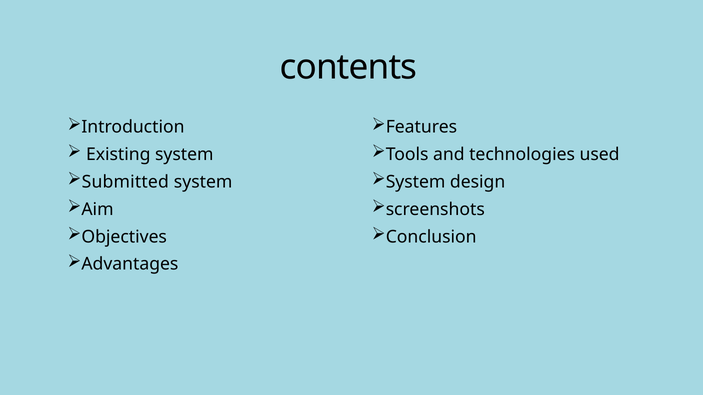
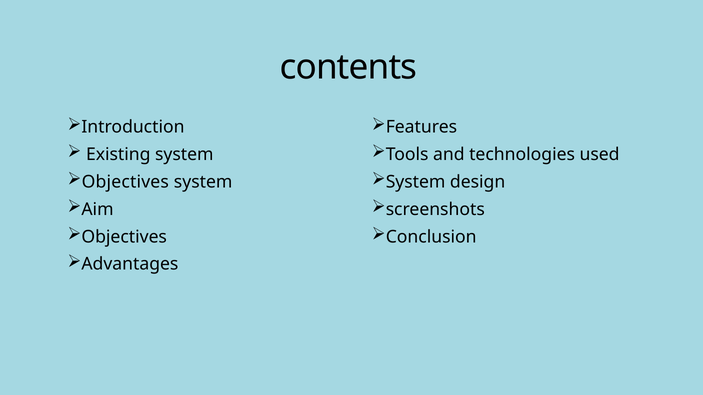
Submitted at (125, 182): Submitted -> Objectives
